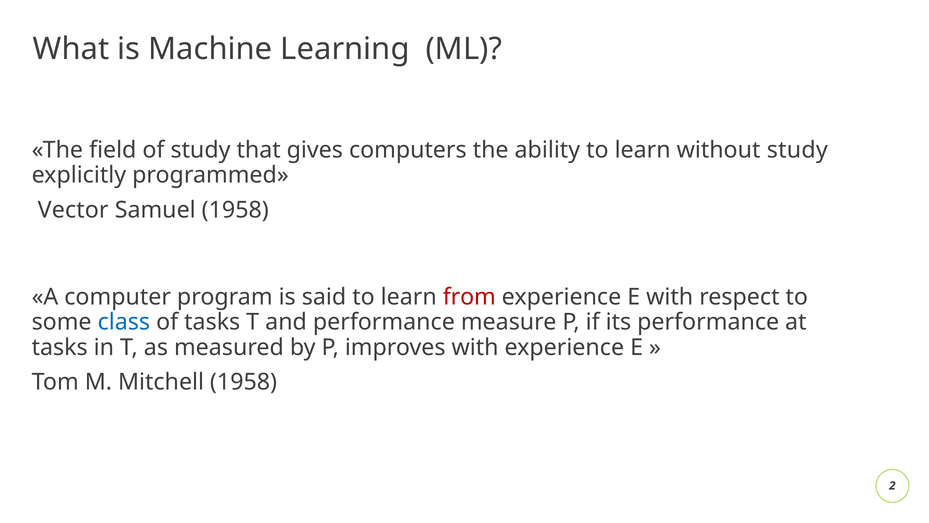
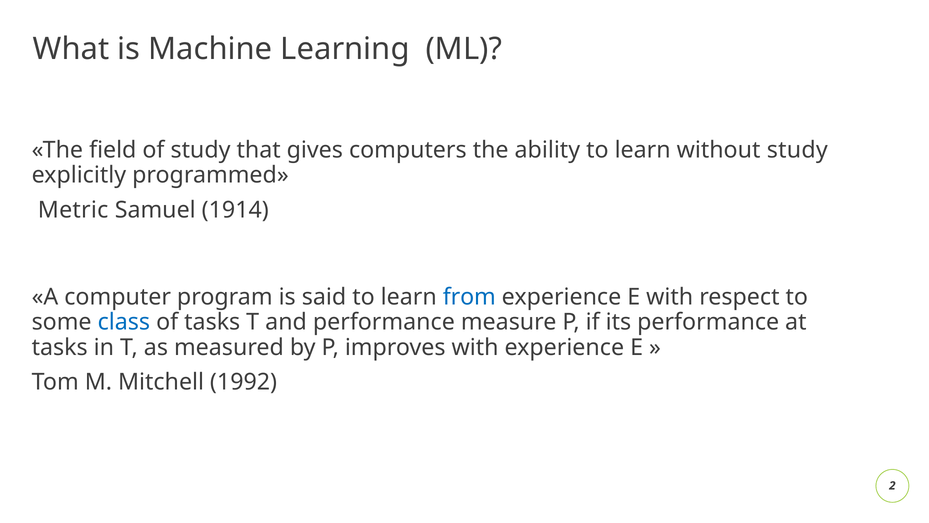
Vector: Vector -> Metric
Samuel 1958: 1958 -> 1914
from colour: red -> blue
Mitchell 1958: 1958 -> 1992
